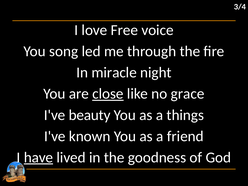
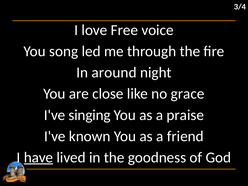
miracle: miracle -> around
close underline: present -> none
beauty: beauty -> singing
things: things -> praise
